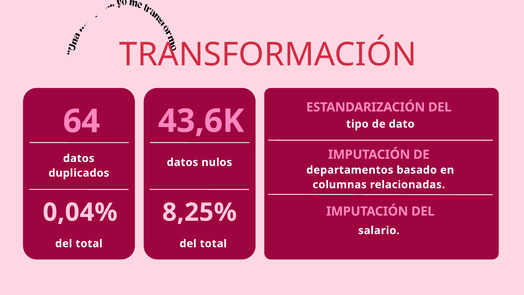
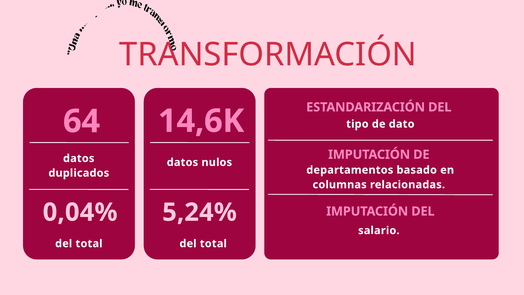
43,6K: 43,6K -> 14,6K
8,25%: 8,25% -> 5,24%
